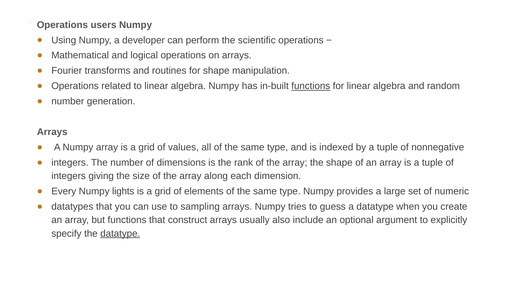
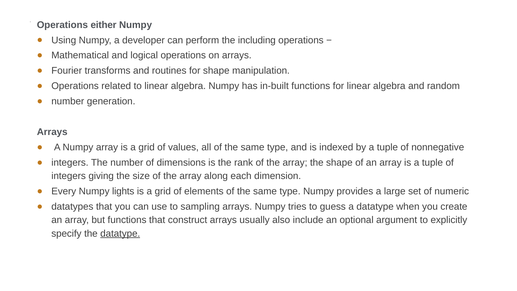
users: users -> either
scientific: scientific -> including
functions at (311, 86) underline: present -> none
